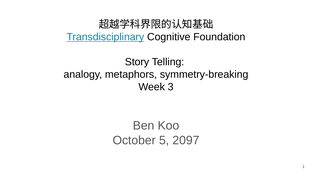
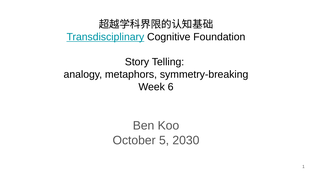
3: 3 -> 6
2097: 2097 -> 2030
